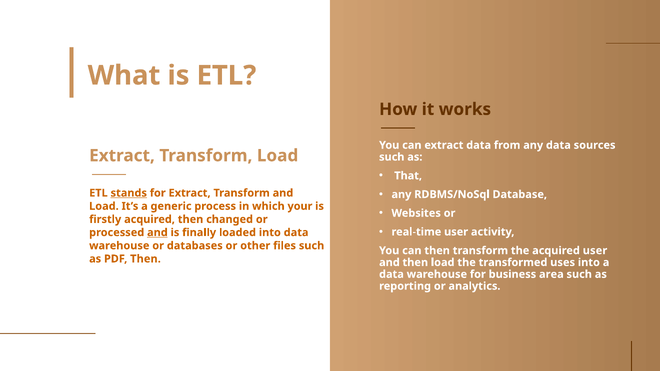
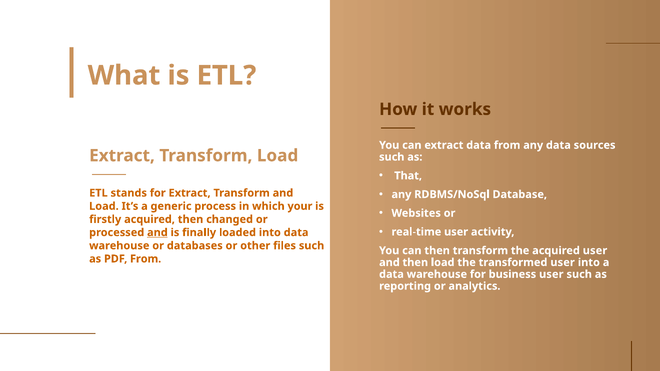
stands underline: present -> none
PDF Then: Then -> From
transformed uses: uses -> user
business area: area -> user
